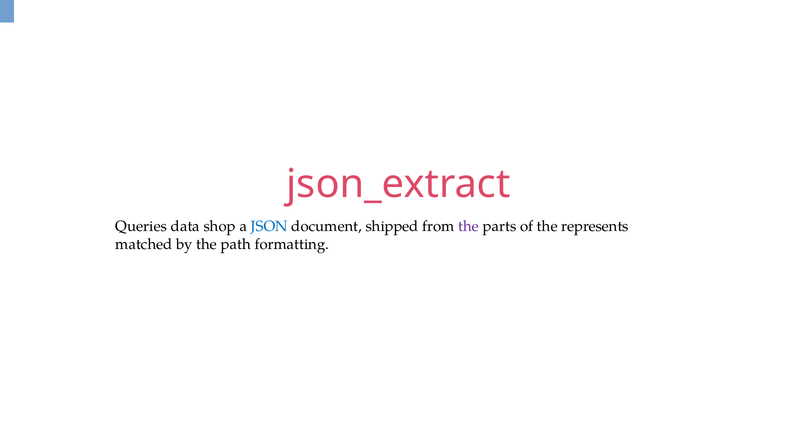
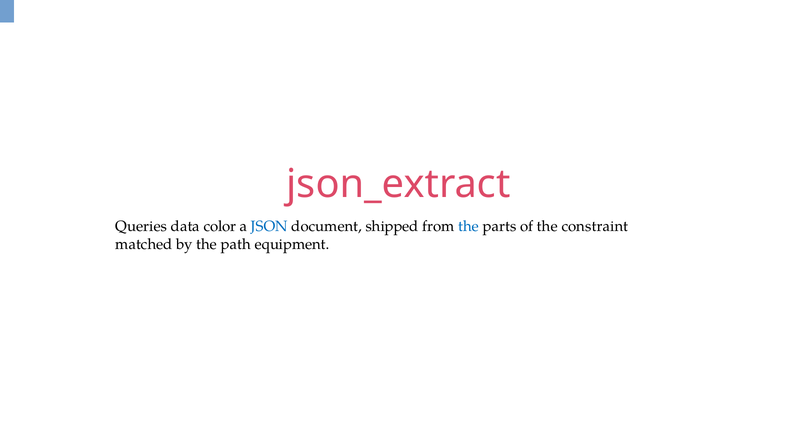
shop: shop -> color
the at (469, 226) colour: purple -> blue
represents: represents -> constraint
formatting: formatting -> equipment
